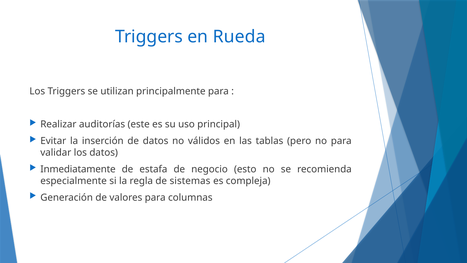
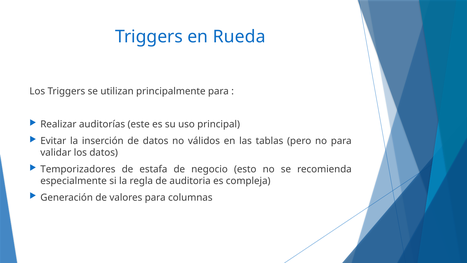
Inmediatamente: Inmediatamente -> Temporizadores
sistemas: sistemas -> auditoria
